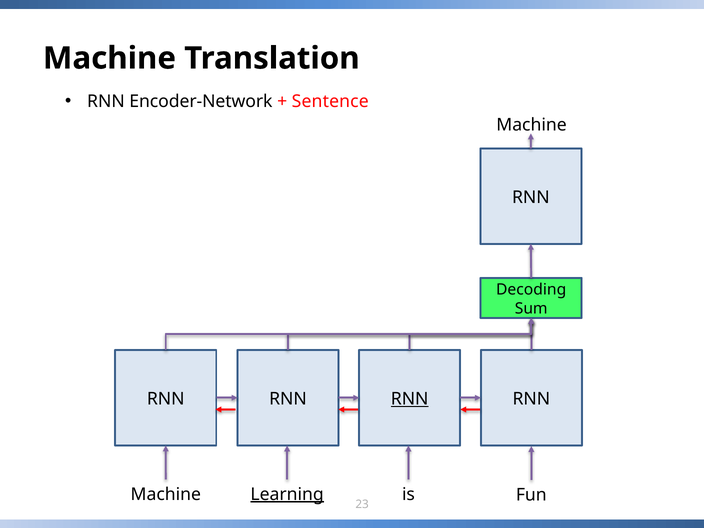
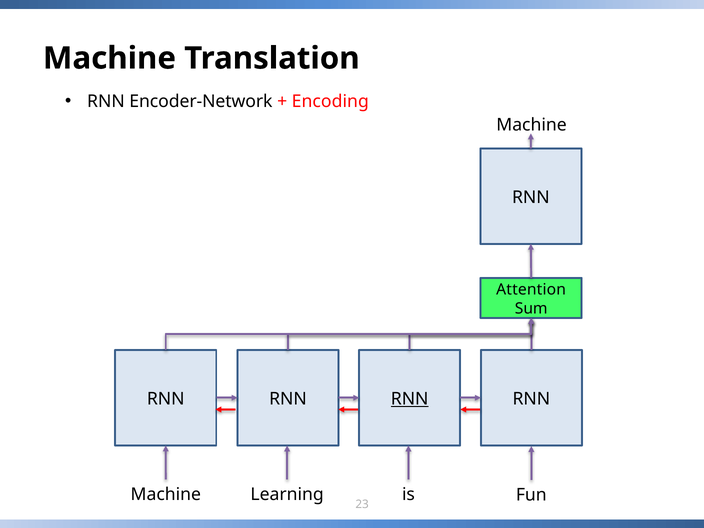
Sentence: Sentence -> Encoding
Decoding: Decoding -> Attention
Learning underline: present -> none
